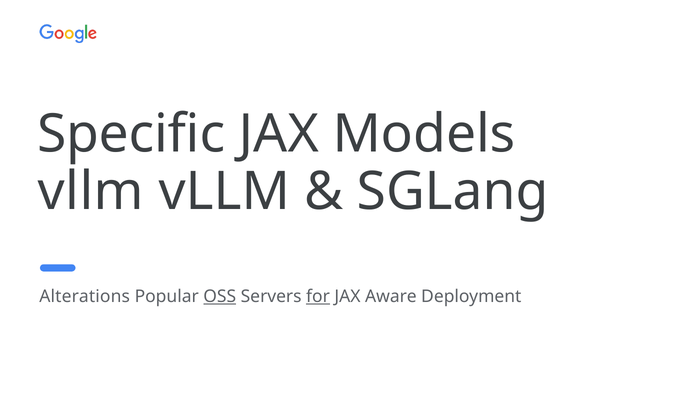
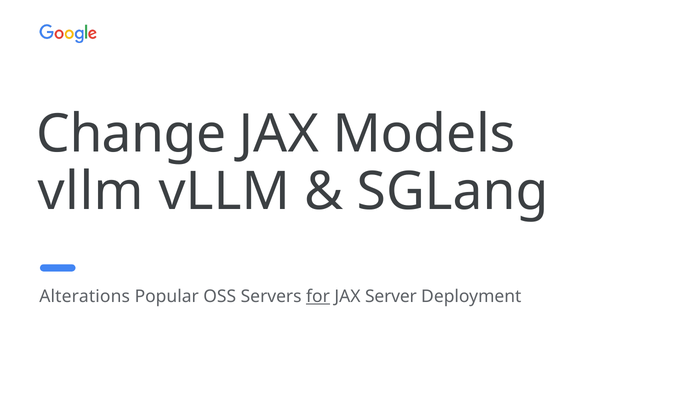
Specific: Specific -> Change
OSS underline: present -> none
Aware: Aware -> Server
